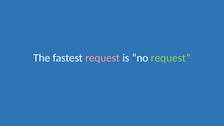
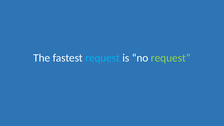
request at (103, 58) colour: pink -> light blue
